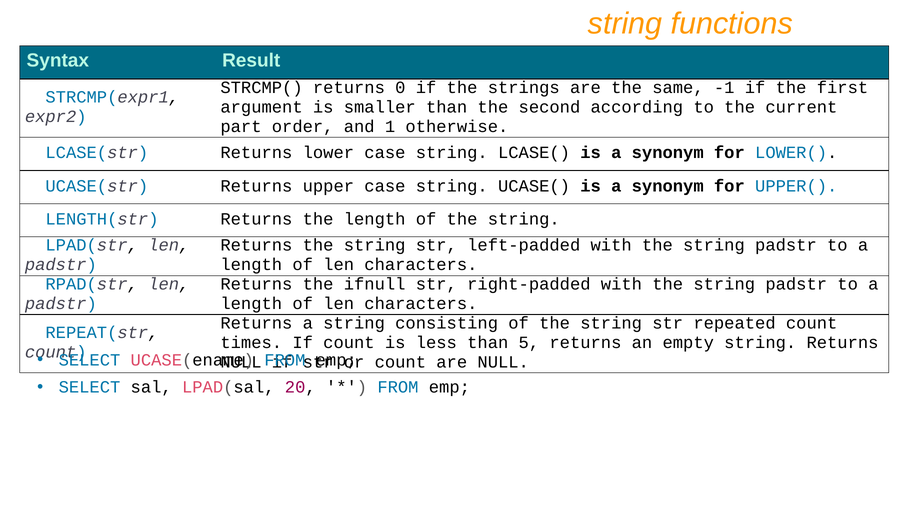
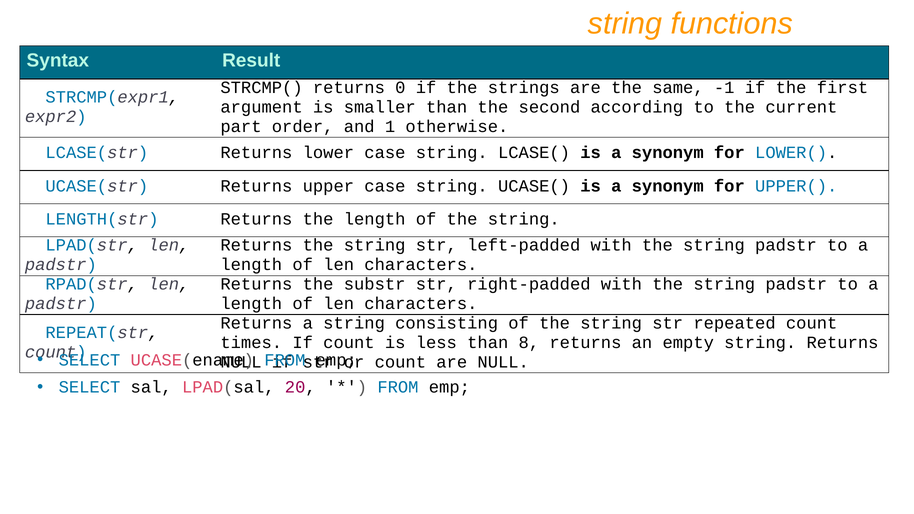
ifnull: ifnull -> substr
5: 5 -> 8
